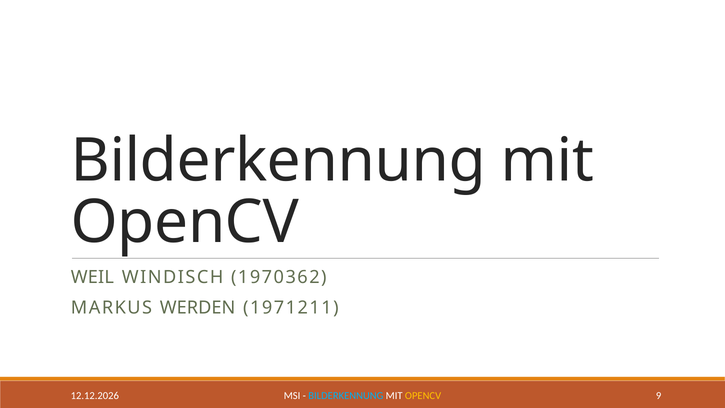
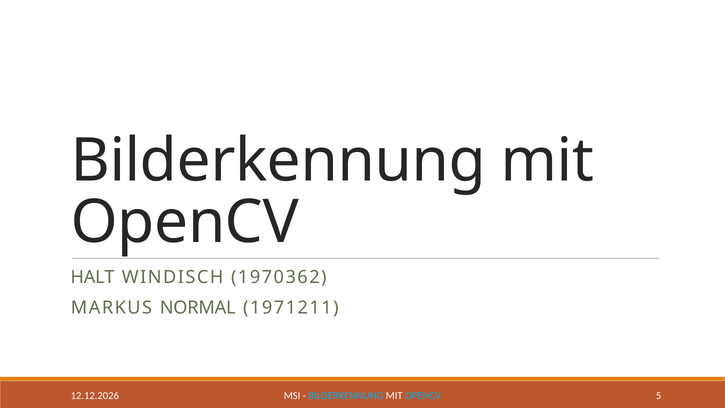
WEIL: WEIL -> HALT
WERDEN: WERDEN -> NORMAL
9: 9 -> 5
OPENCV at (423, 396) colour: yellow -> light blue
